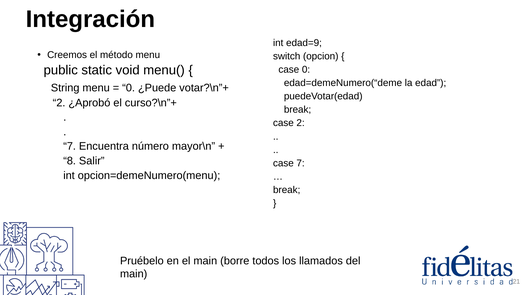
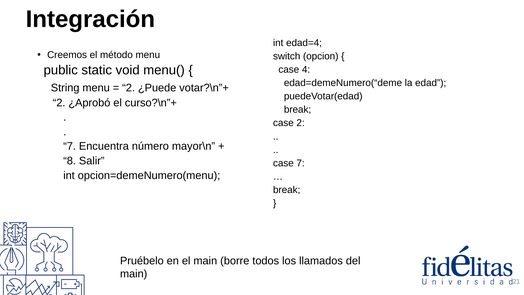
edad=9: edad=9 -> edad=4
case 0: 0 -> 4
0 at (129, 88): 0 -> 2
